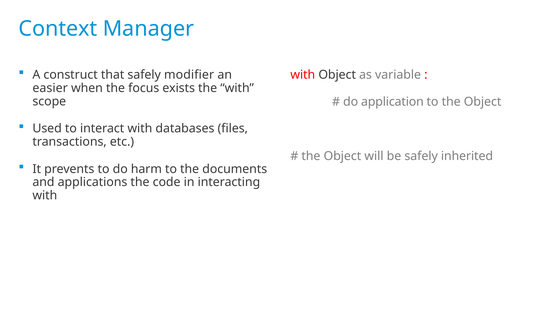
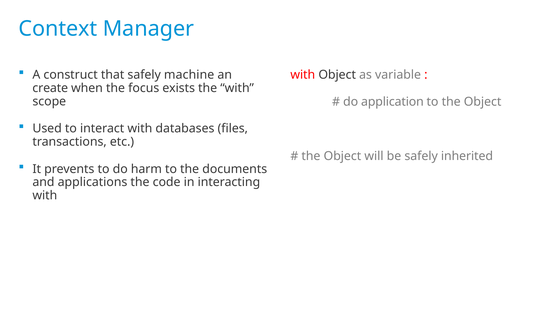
modifier: modifier -> machine
easier: easier -> create
